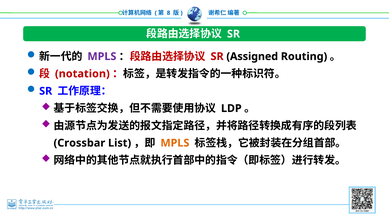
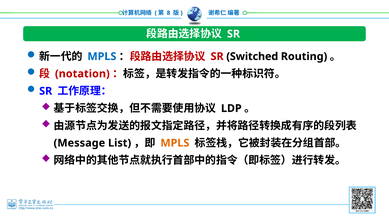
MPLS at (102, 56) colour: purple -> blue
Assigned: Assigned -> Switched
Crossbar: Crossbar -> Message
